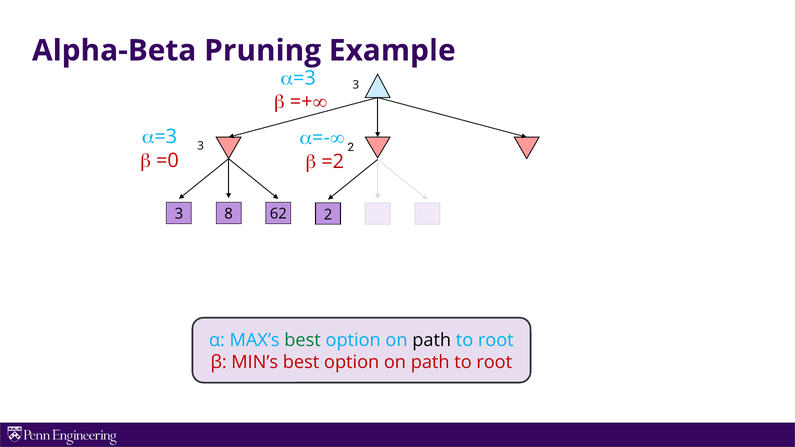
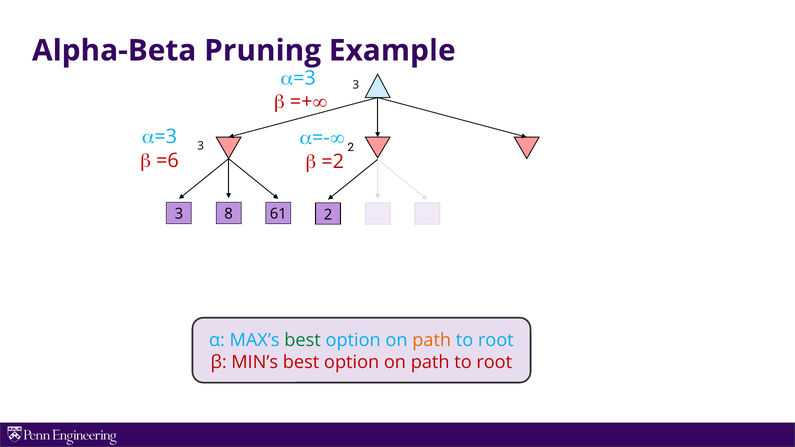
=0: =0 -> =6
62: 62 -> 61
path at (432, 341) colour: black -> orange
